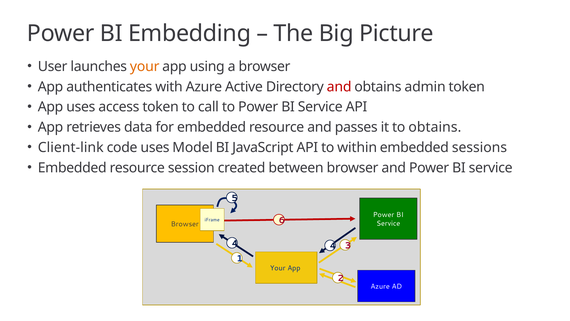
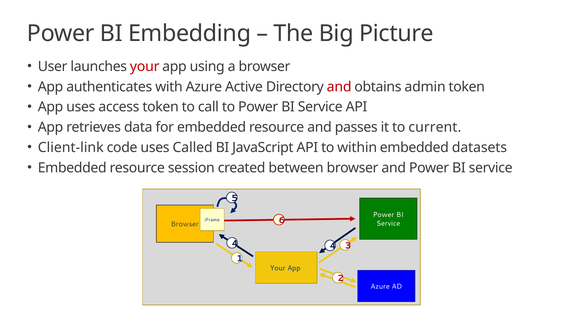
your at (145, 66) colour: orange -> red
to obtains: obtains -> current
Model: Model -> Called
sessions: sessions -> datasets
